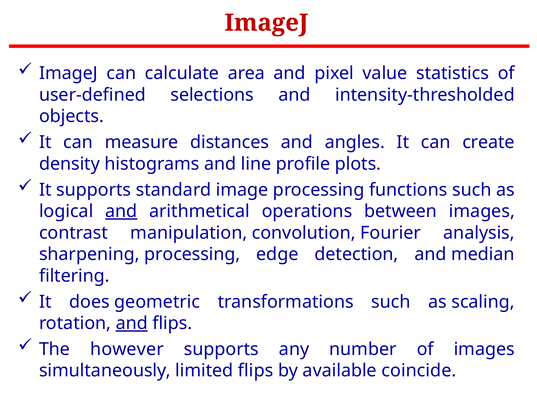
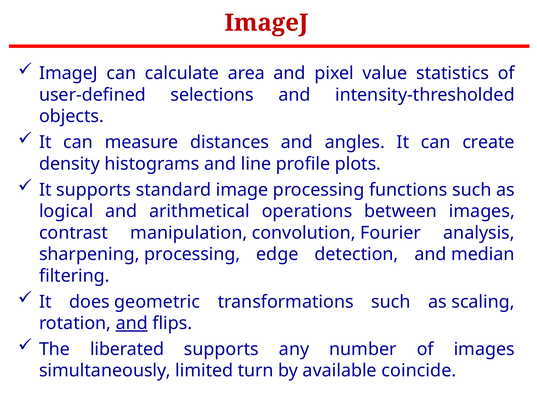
and at (121, 211) underline: present -> none
however: however -> liberated
limited flips: flips -> turn
